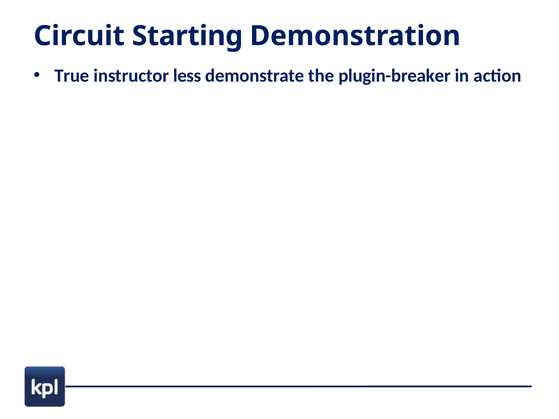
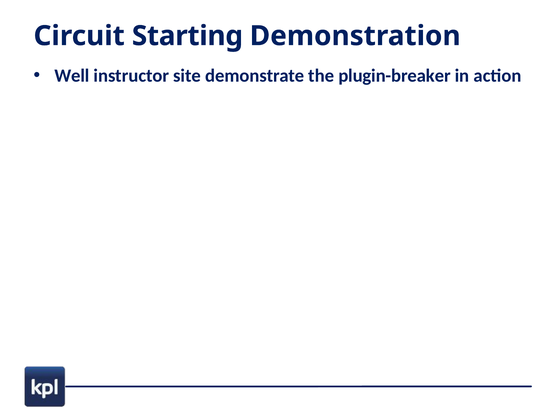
True: True -> Well
less: less -> site
